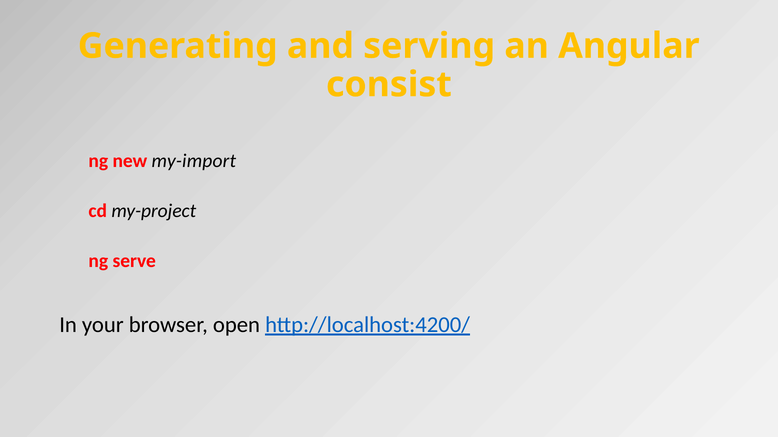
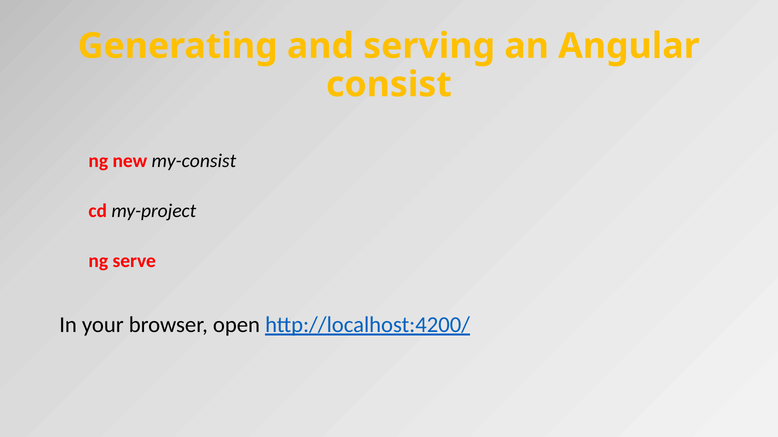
my-import: my-import -> my-consist
